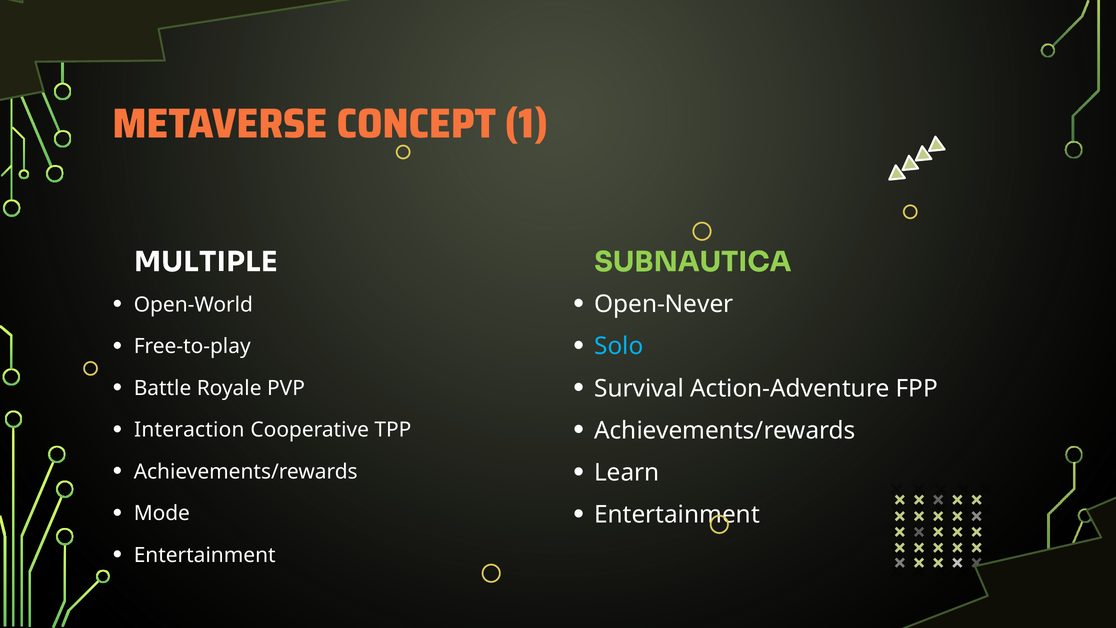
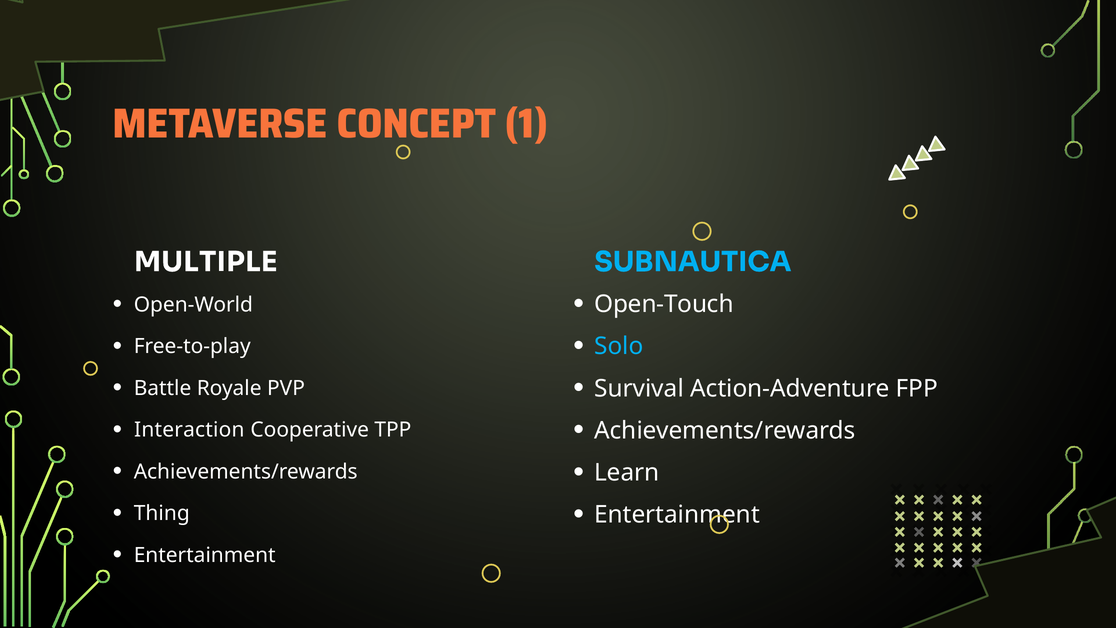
SUBNAUTICA colour: light green -> light blue
Open-Never: Open-Never -> Open-Touch
Mode: Mode -> Thing
